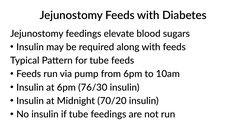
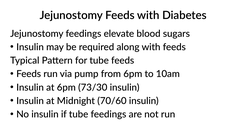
76/30: 76/30 -> 73/30
70/20: 70/20 -> 70/60
